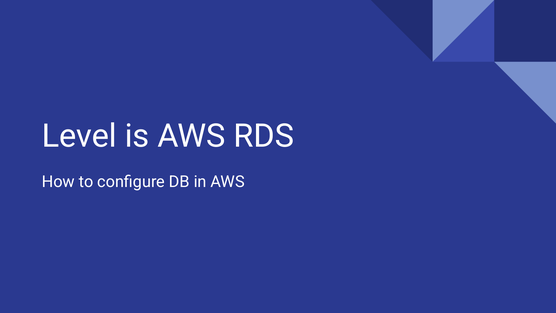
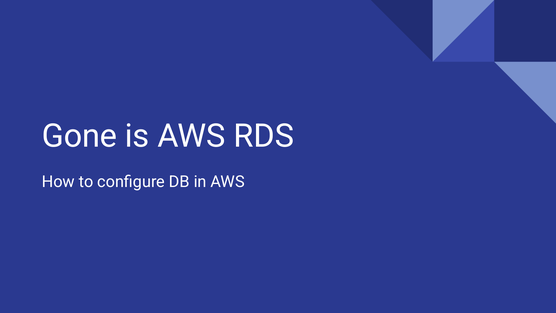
Level: Level -> Gone
